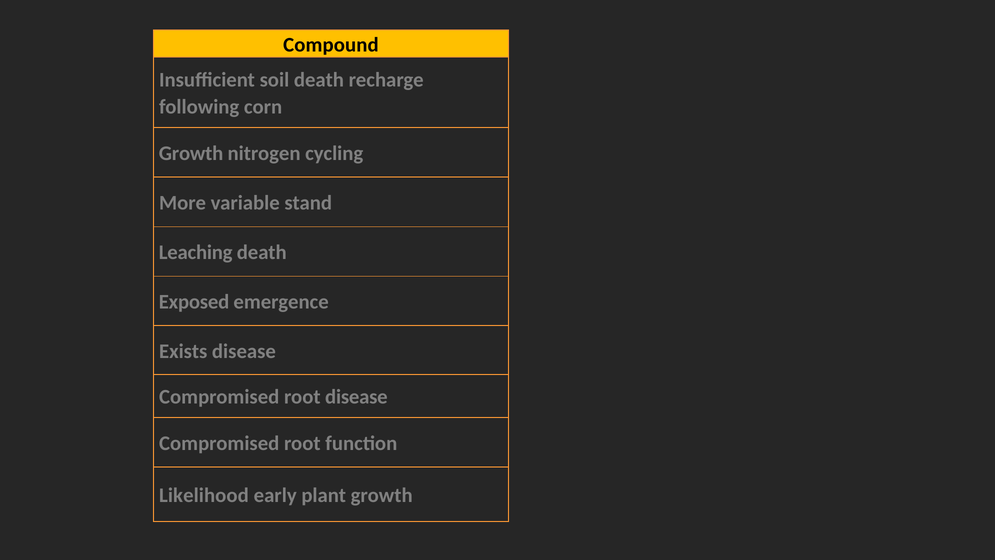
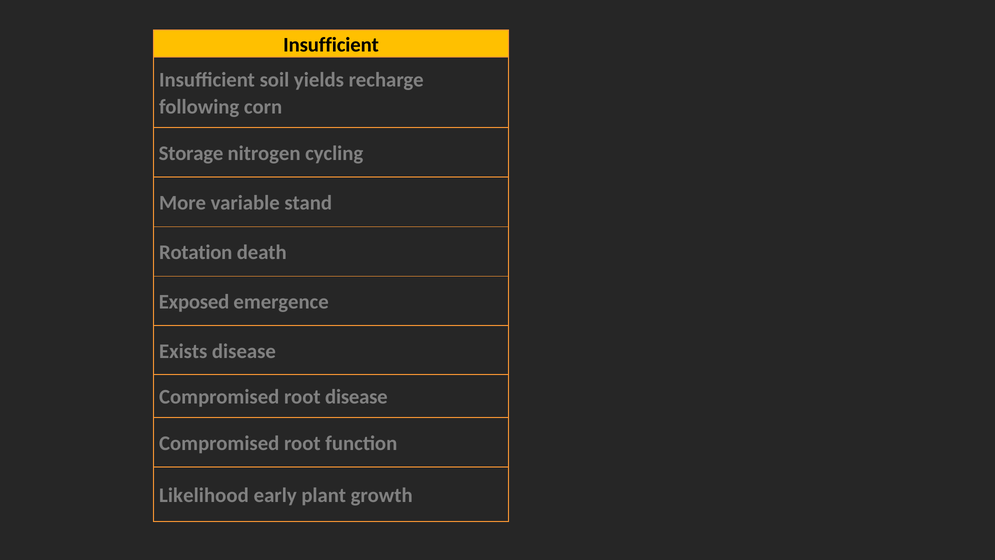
Compound at (331, 45): Compound -> Insufficient
soil death: death -> yields
Growth at (191, 153): Growth -> Storage
Leaching: Leaching -> Rotation
